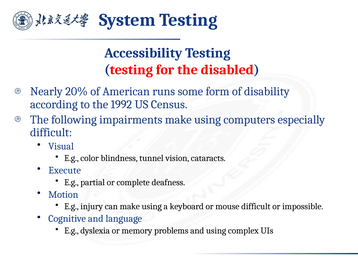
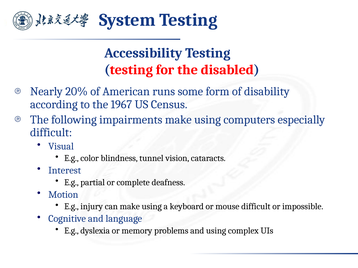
1992: 1992 -> 1967
Execute: Execute -> Interest
